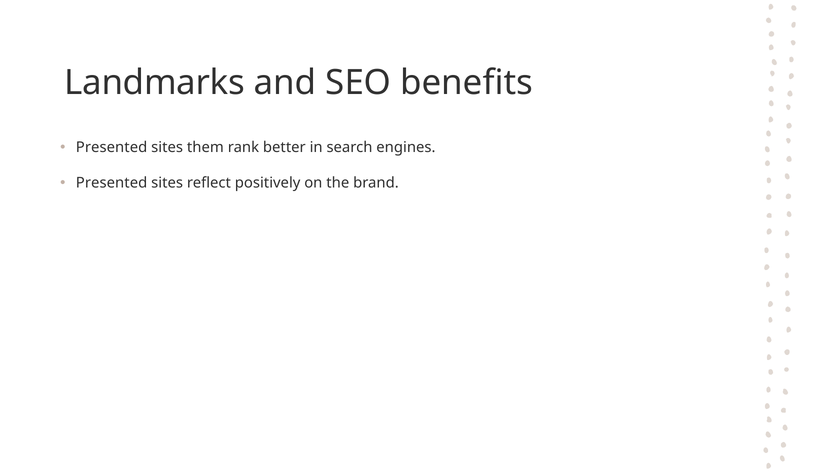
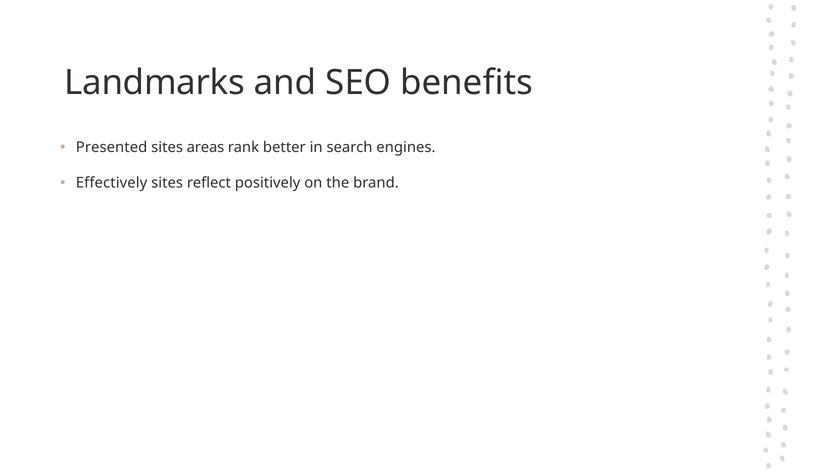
them: them -> areas
Presented at (112, 183): Presented -> Effectively
